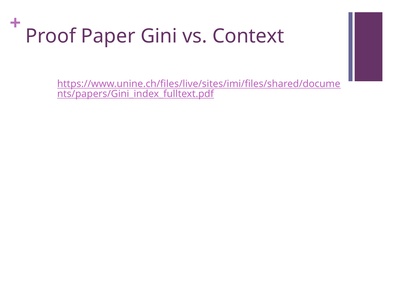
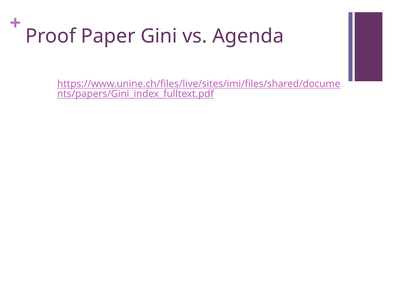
Context: Context -> Agenda
